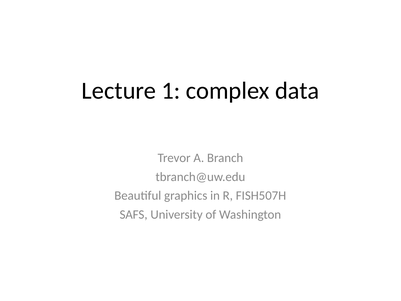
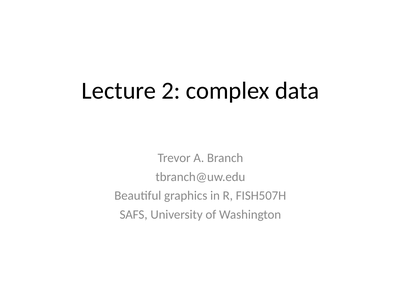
1: 1 -> 2
